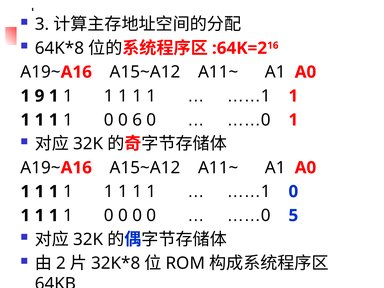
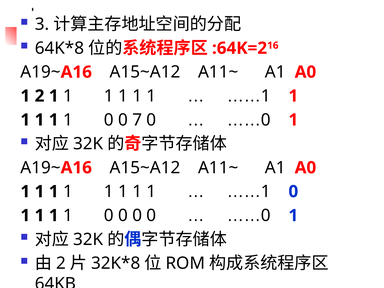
1 9: 9 -> 2
6: 6 -> 7
5 at (293, 216): 5 -> 1
